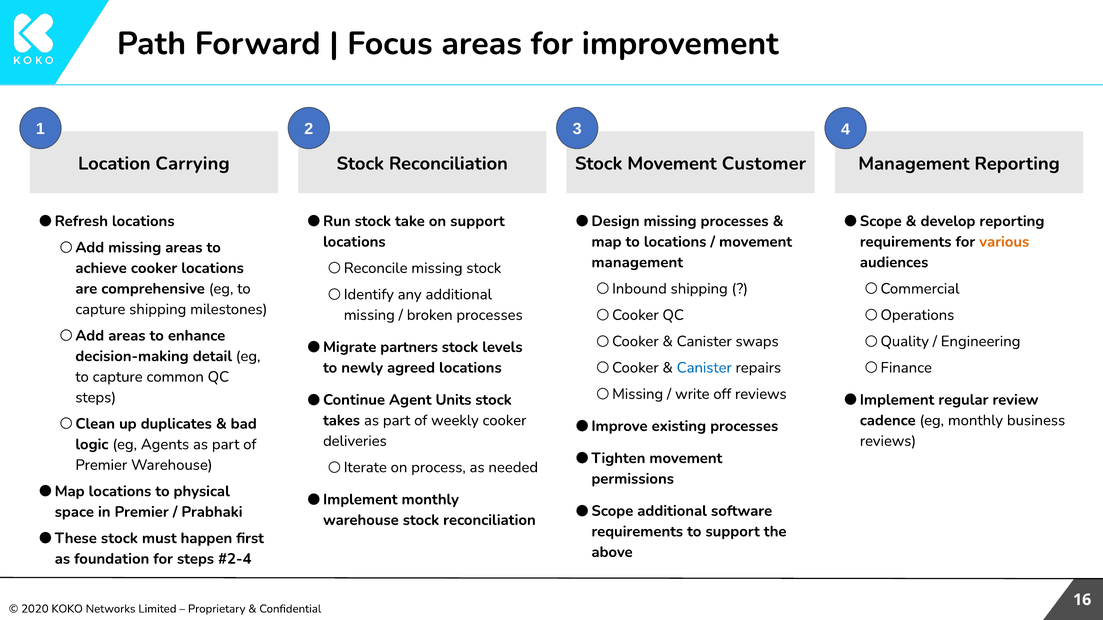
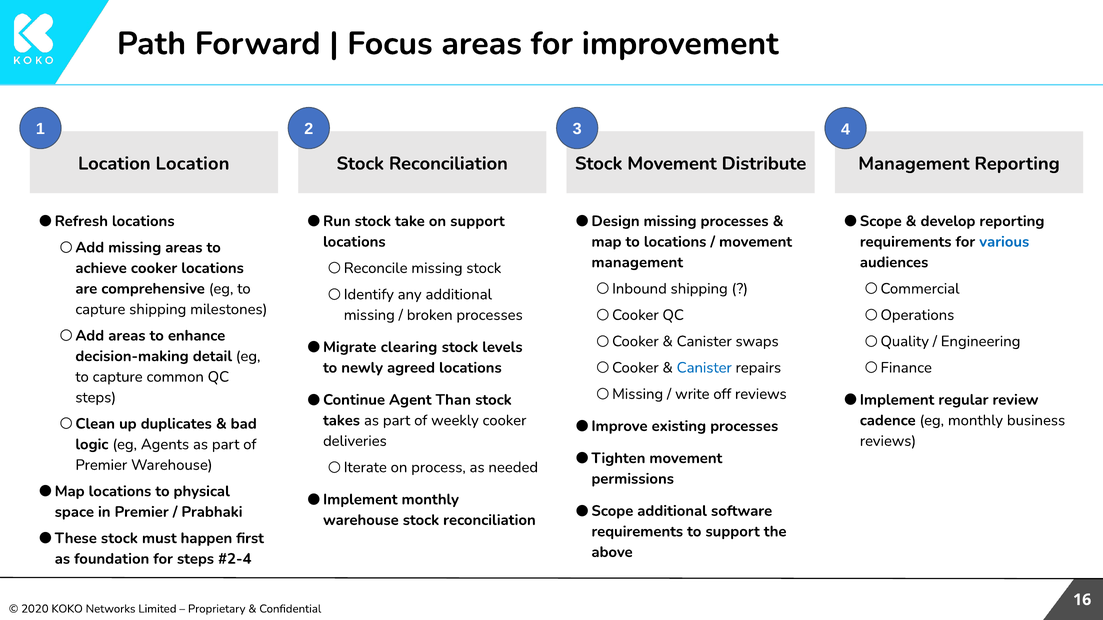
Location Carrying: Carrying -> Location
Customer: Customer -> Distribute
various colour: orange -> blue
partners: partners -> clearing
Units: Units -> Than
